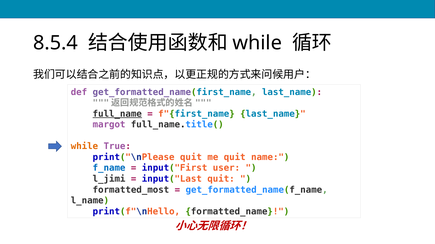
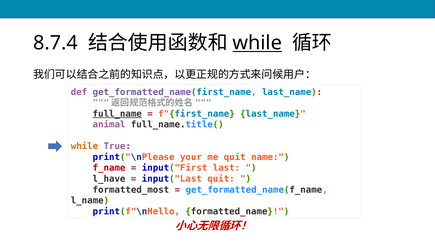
8.5.4: 8.5.4 -> 8.7.4
while at (257, 43) underline: none -> present
margot: margot -> animal
print("\nPlease quit: quit -> your
f_name colour: blue -> red
user: user -> last
l_jimi: l_jimi -> l_have
